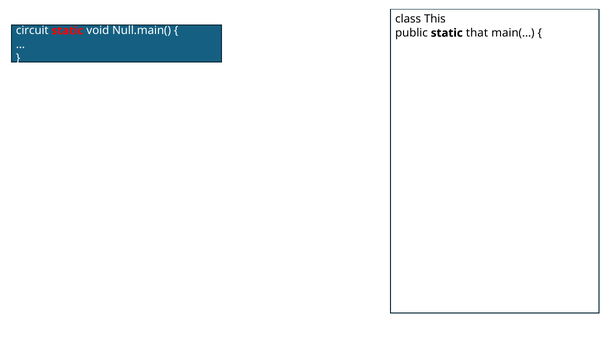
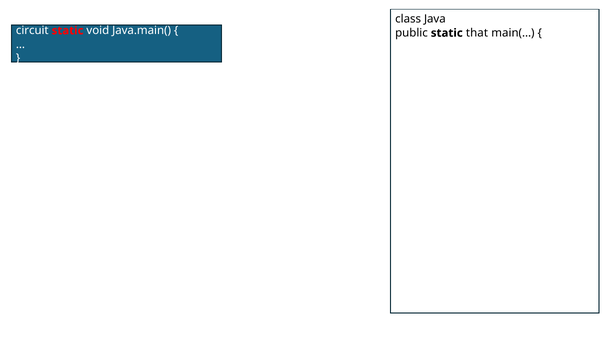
This: This -> Java
Null.main(: Null.main( -> Java.main(
